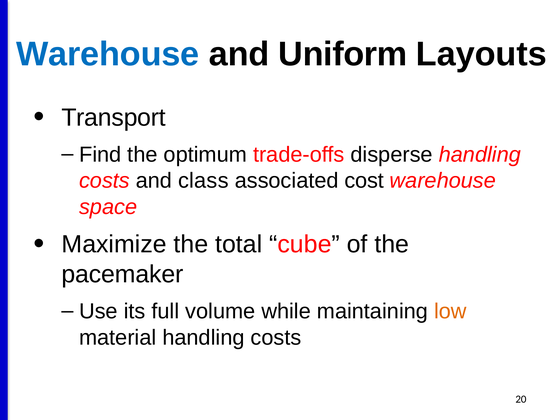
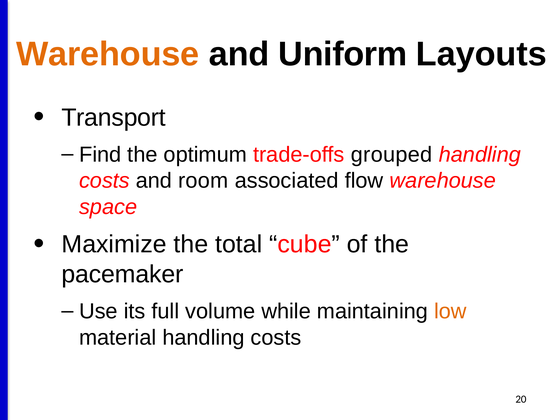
Warehouse at (108, 54) colour: blue -> orange
disperse: disperse -> grouped
class: class -> room
cost: cost -> flow
